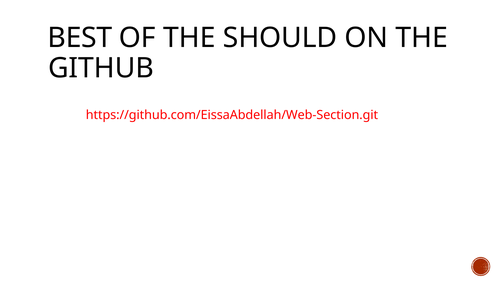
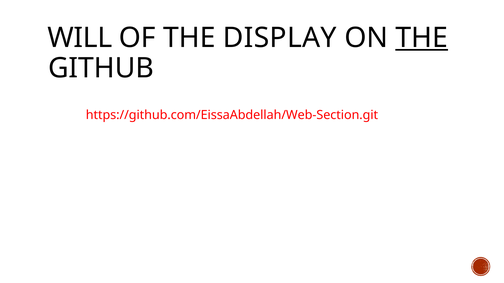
BEST: BEST -> WILL
SHOULD: SHOULD -> DISPLAY
THE at (422, 38) underline: none -> present
